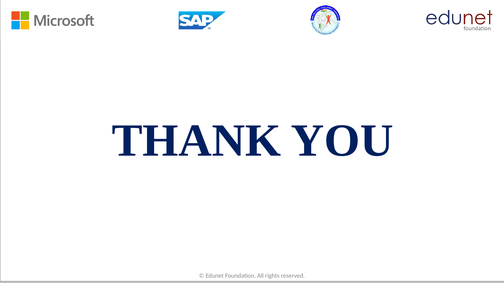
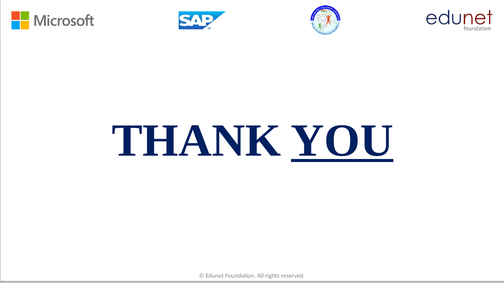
YOU underline: none -> present
